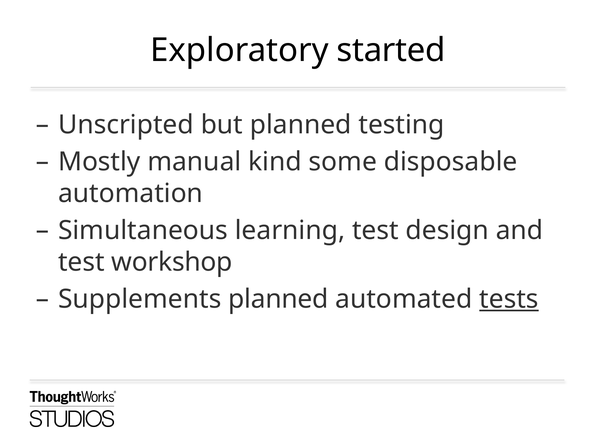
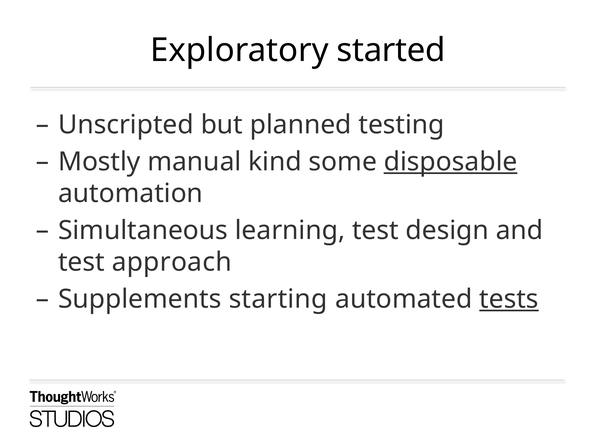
disposable underline: none -> present
workshop: workshop -> approach
Supplements planned: planned -> starting
